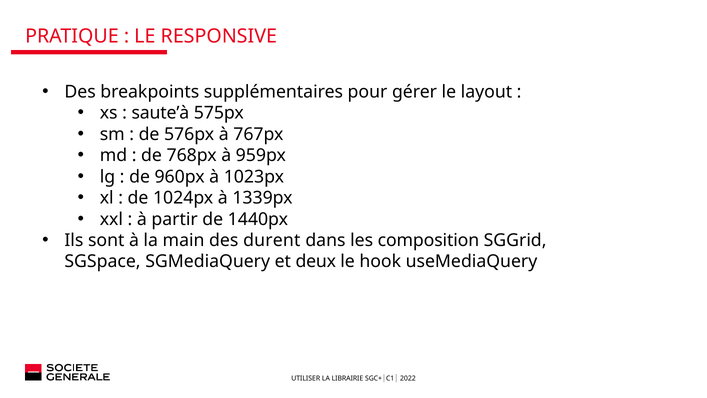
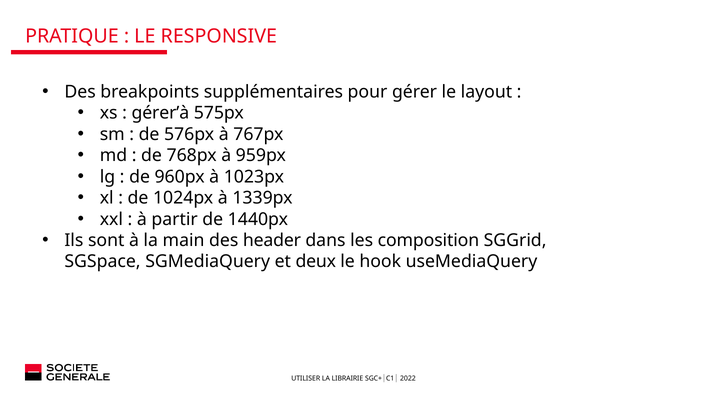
saute’à: saute’à -> gérer’à
durent: durent -> header
